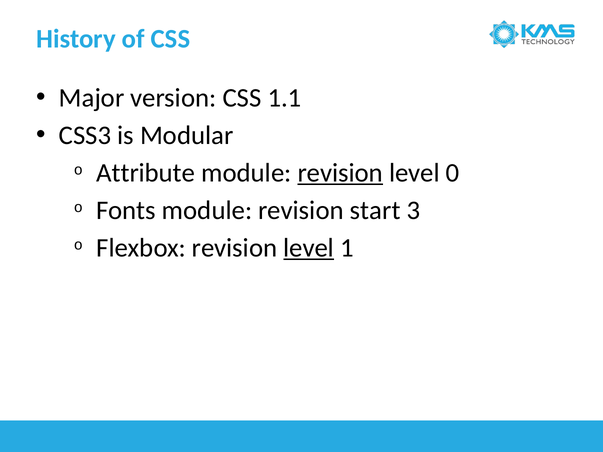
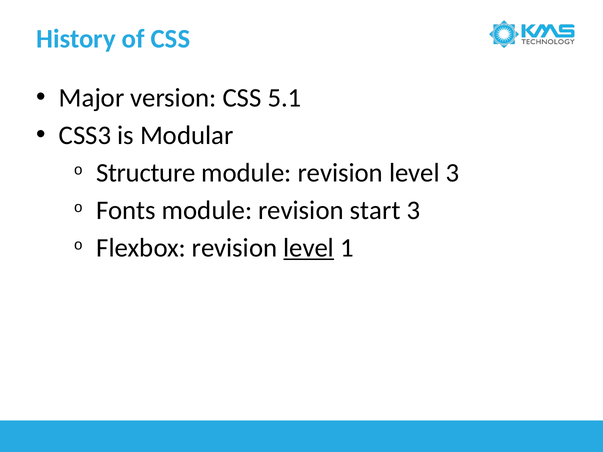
1.1: 1.1 -> 5.1
Attribute: Attribute -> Structure
revision at (340, 173) underline: present -> none
level 0: 0 -> 3
